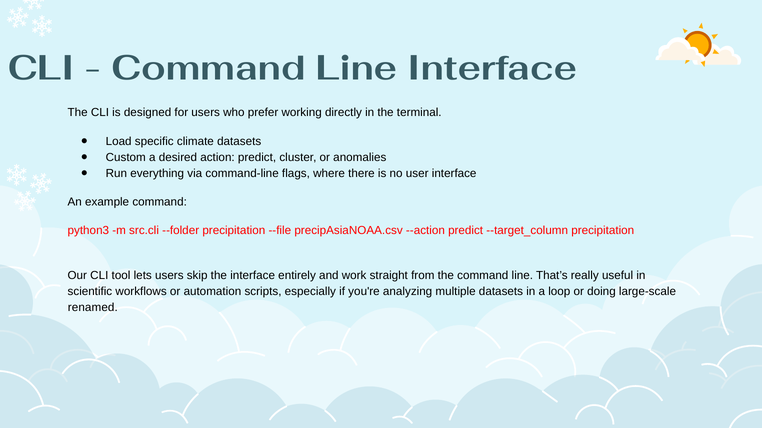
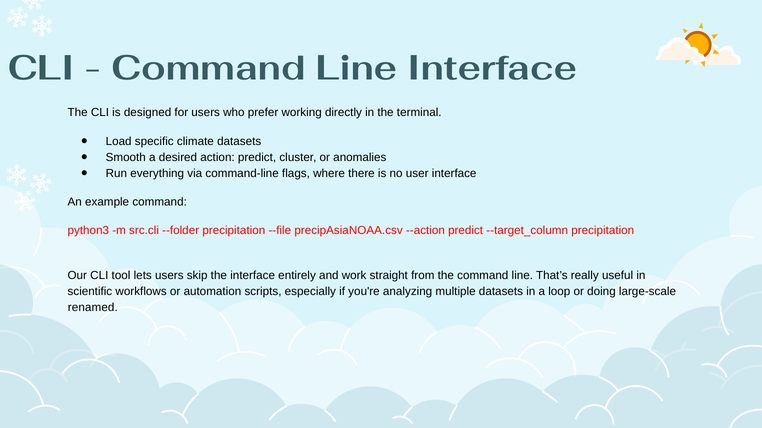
Custom: Custom -> Smooth
